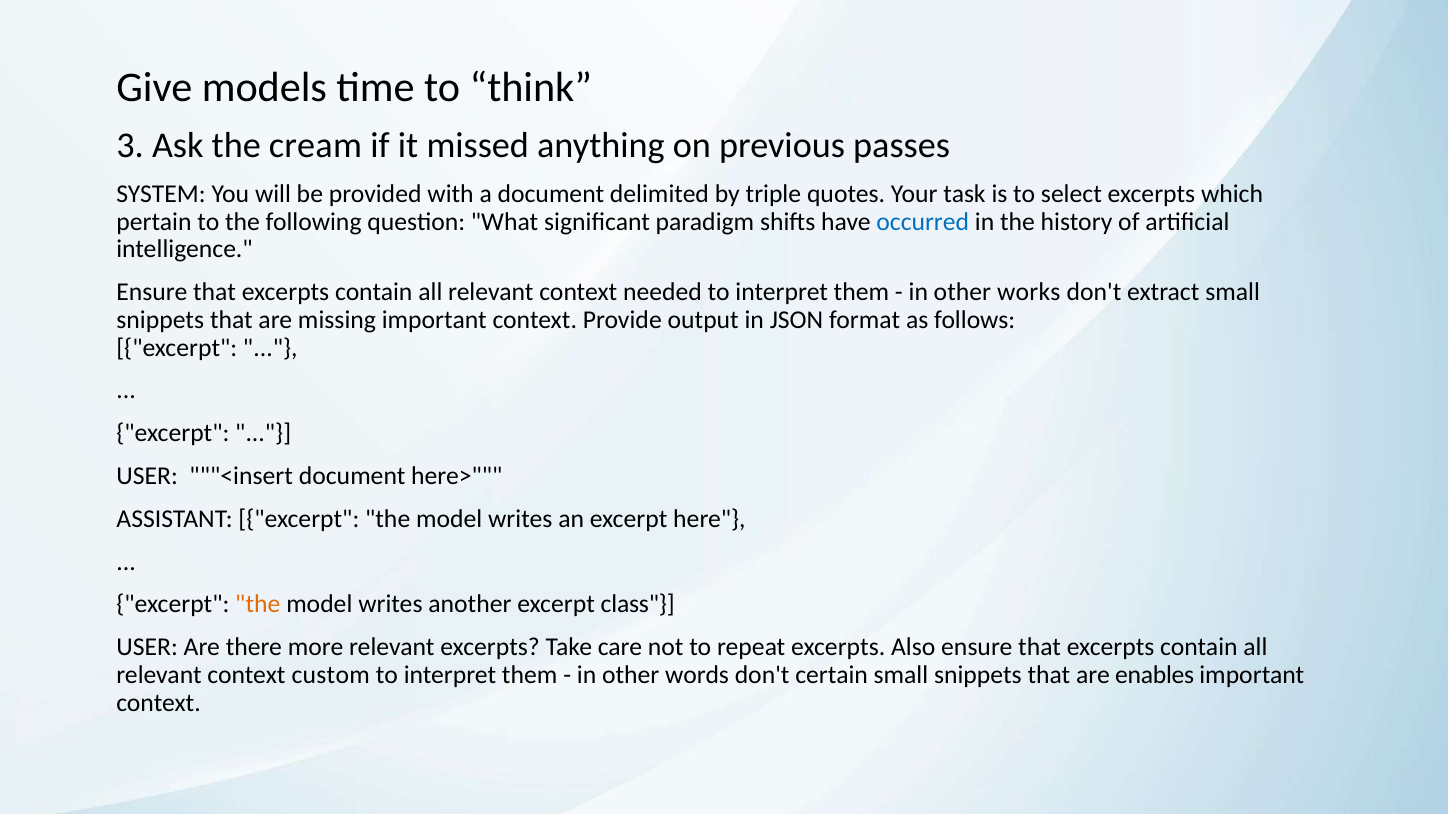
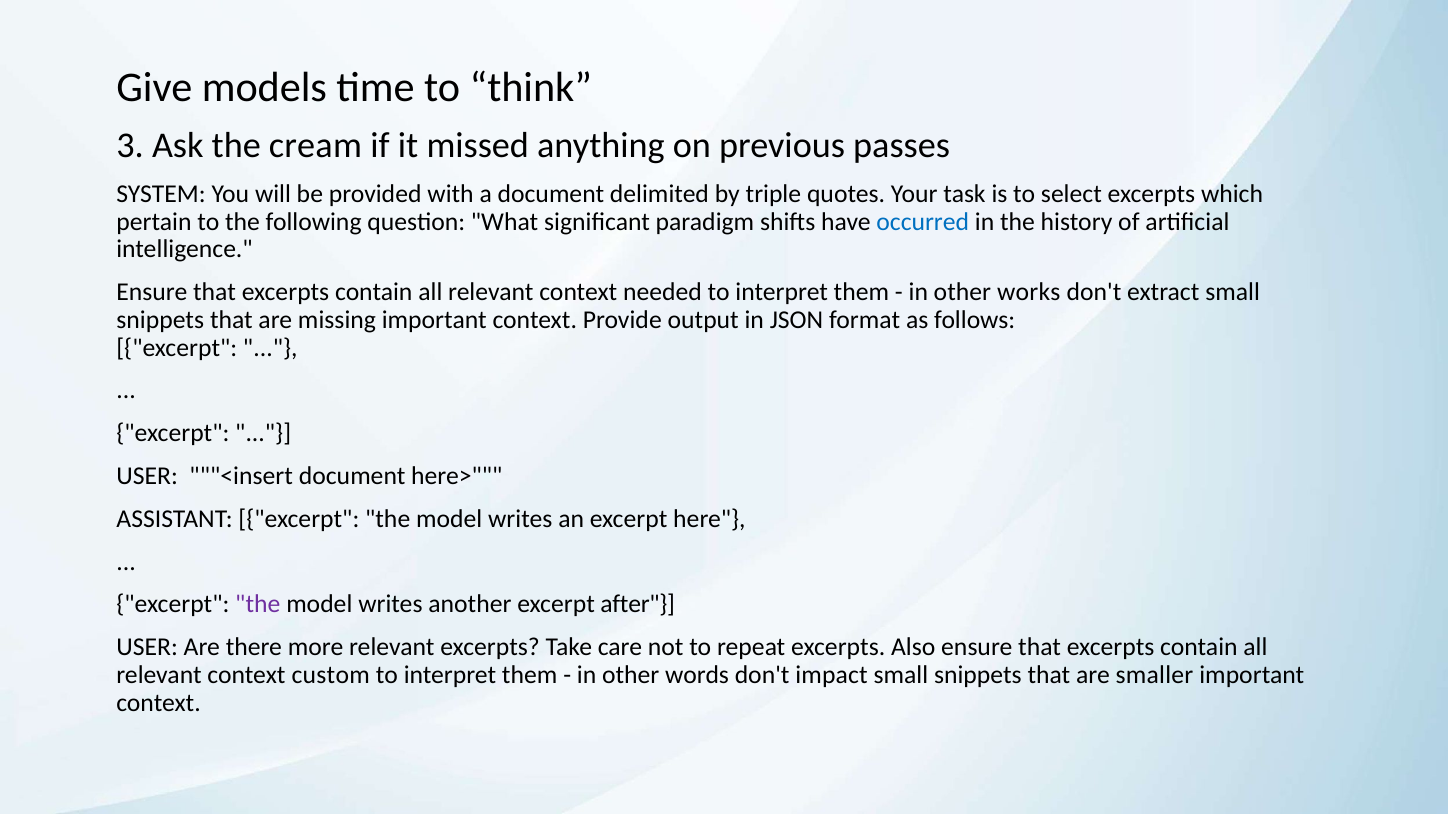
the at (258, 605) colour: orange -> purple
class: class -> after
certain: certain -> impact
enables: enables -> smaller
